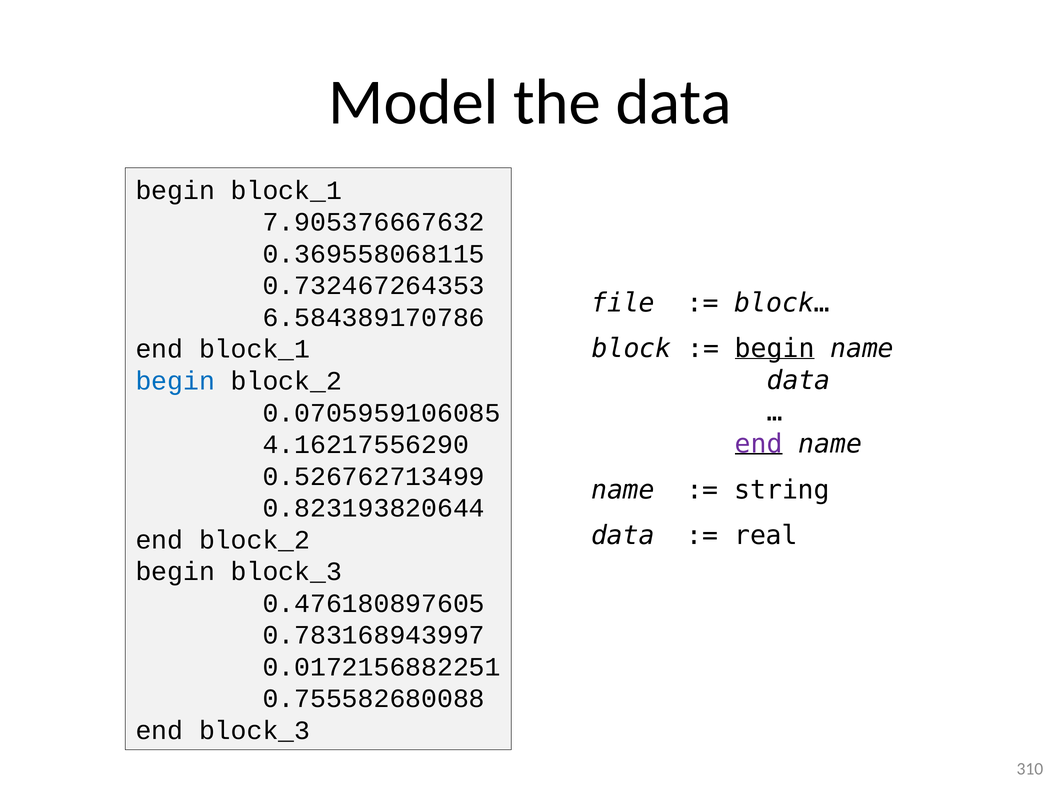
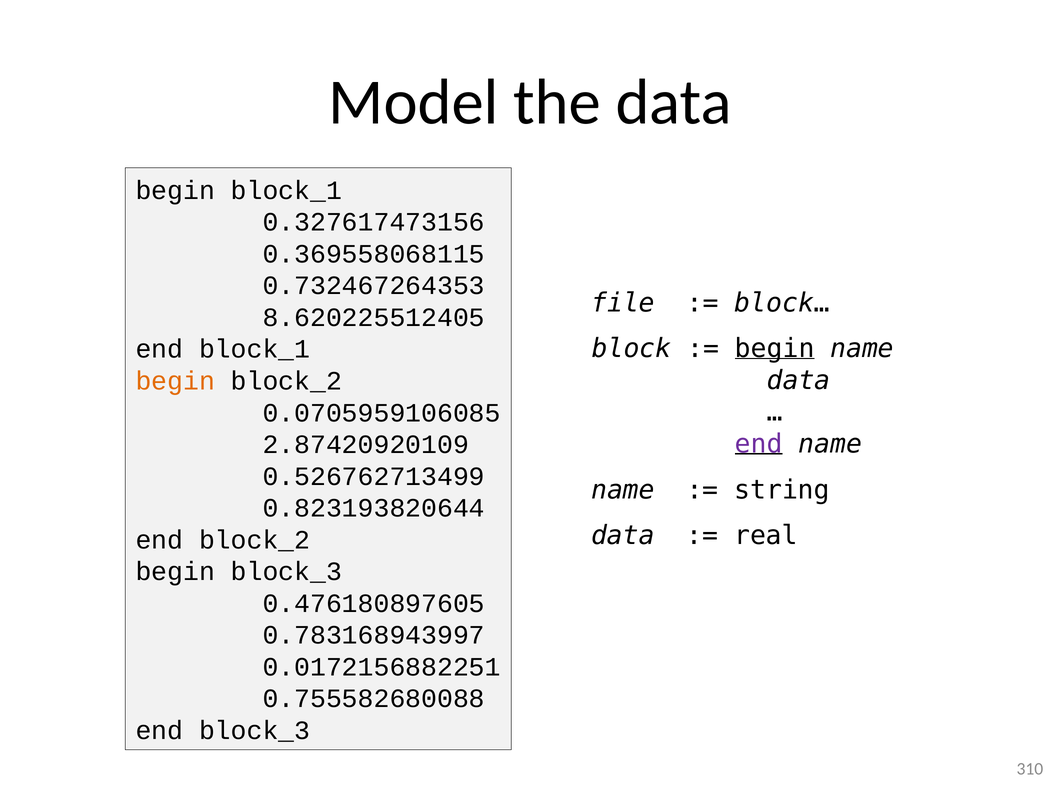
7.905376667632: 7.905376667632 -> 0.327617473156
6.584389170786: 6.584389170786 -> 8.620225512405
begin at (175, 381) colour: blue -> orange
4.16217556290: 4.16217556290 -> 2.87420920109
